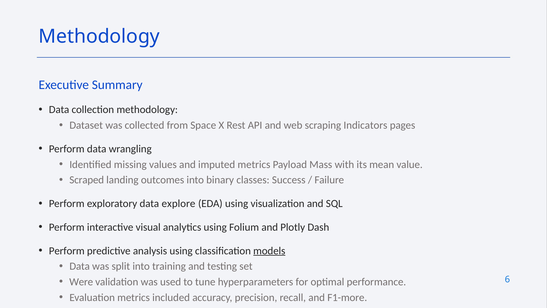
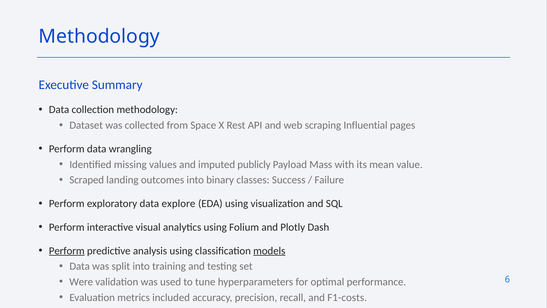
Indicators: Indicators -> Influential
imputed metrics: metrics -> publicly
Perform at (67, 251) underline: none -> present
F1-more: F1-more -> F1-costs
